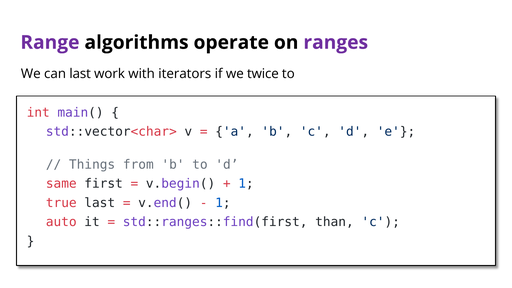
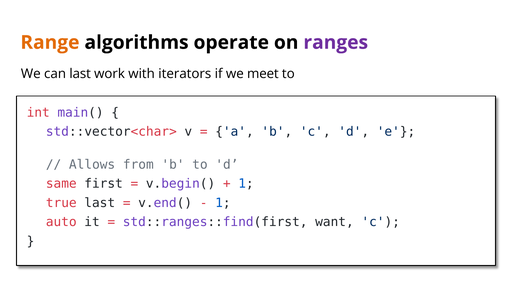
Range colour: purple -> orange
twice: twice -> meet
Things: Things -> Allows
than: than -> want
